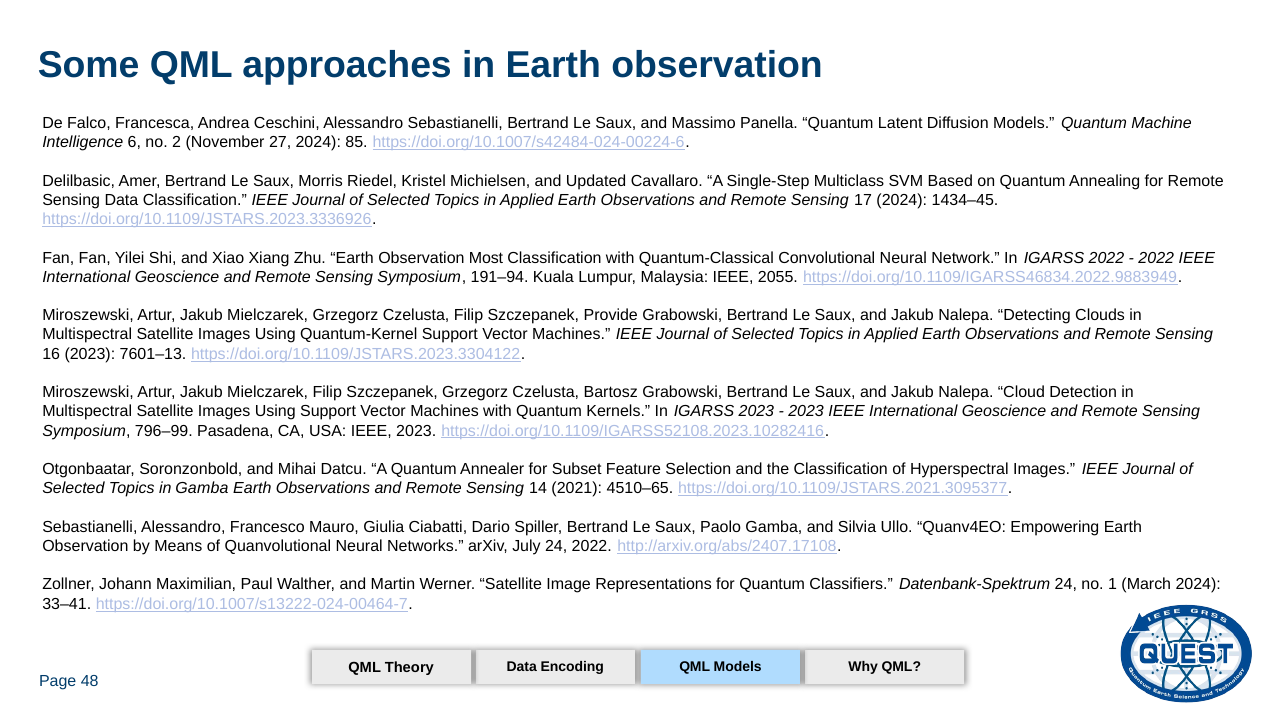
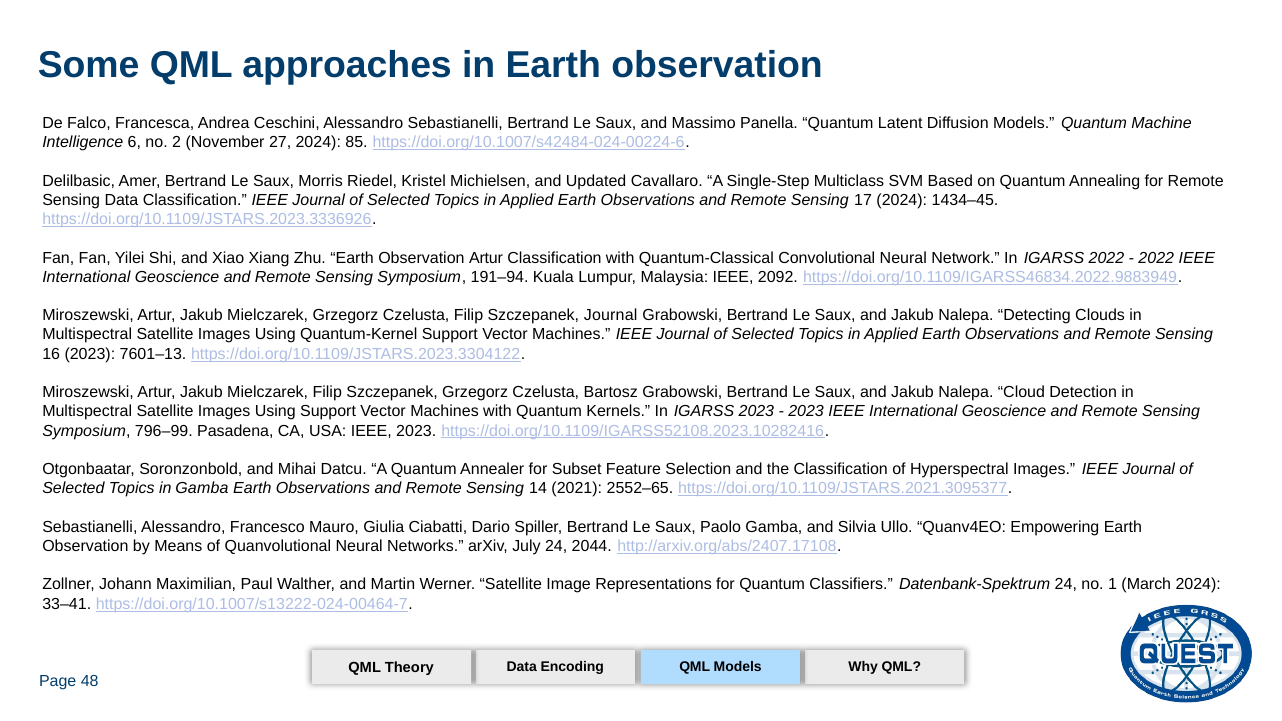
Observation Most: Most -> Artur
2055: 2055 -> 2092
Szczepanek Provide: Provide -> Journal
4510–65: 4510–65 -> 2552–65
24 2022: 2022 -> 2044
